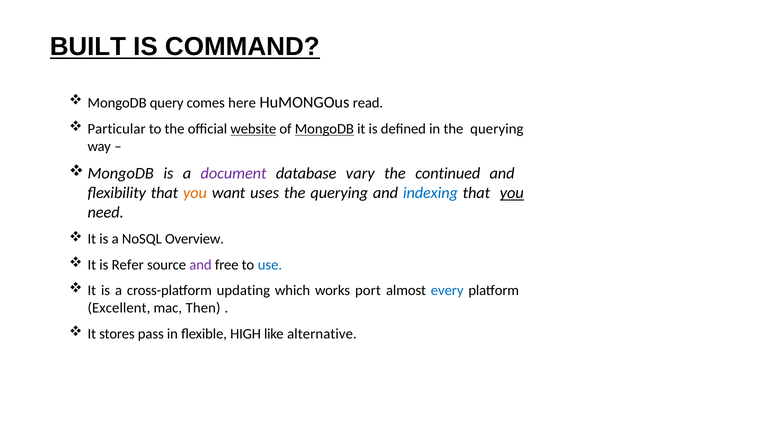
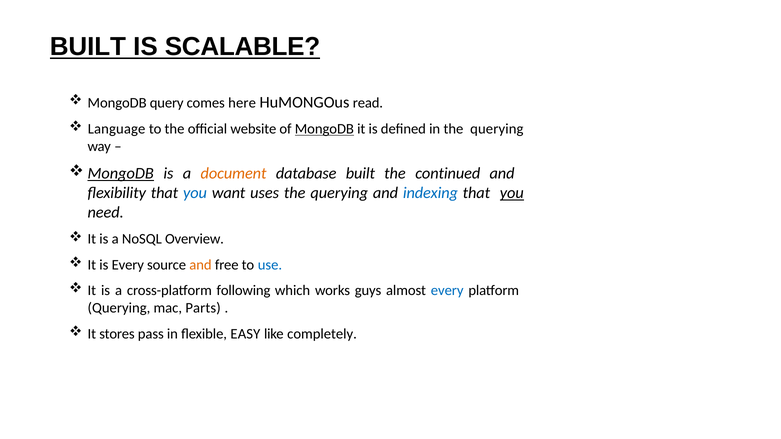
COMMAND: COMMAND -> SCALABLE
Particular: Particular -> Language
website underline: present -> none
MongoDB at (121, 174) underline: none -> present
document colour: purple -> orange
database vary: vary -> built
you at (195, 193) colour: orange -> blue
is Refer: Refer -> Every
and at (200, 265) colour: purple -> orange
updating: updating -> following
port: port -> guys
Excellent at (119, 308): Excellent -> Querying
Then: Then -> Parts
HIGH: HIGH -> EASY
alternative: alternative -> completely
